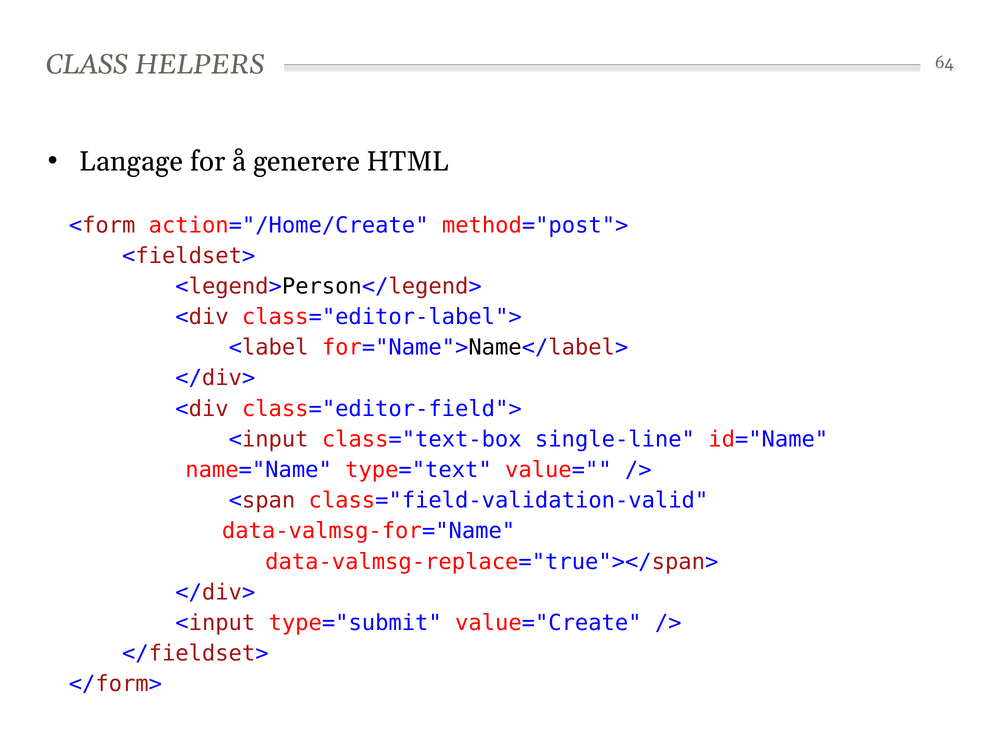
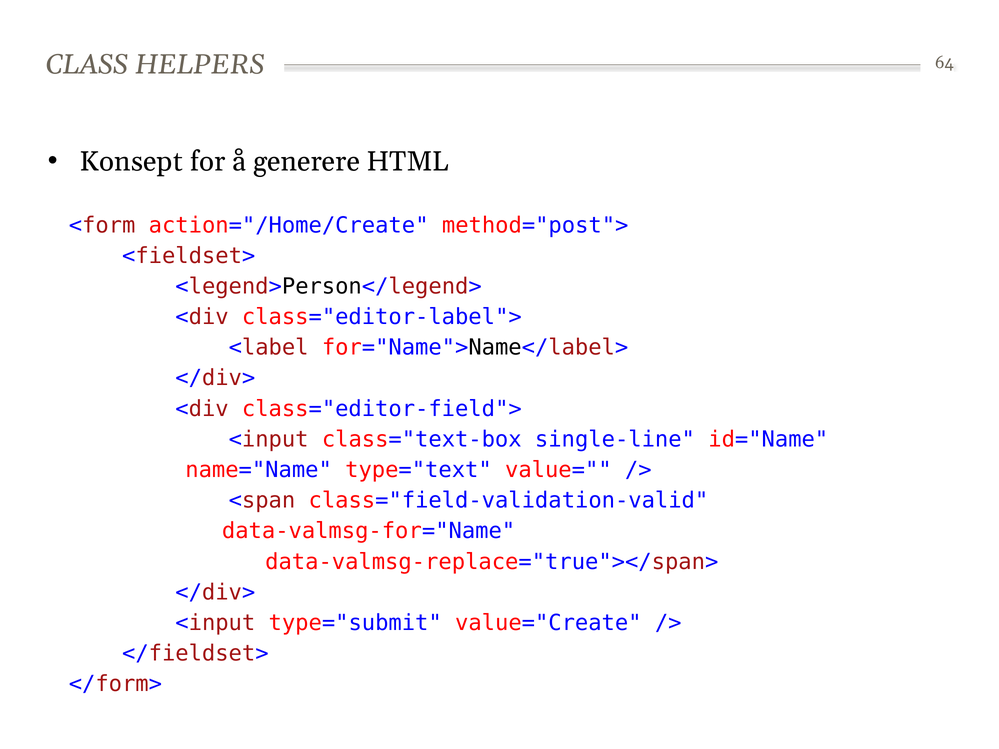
Langage: Langage -> Konsept
